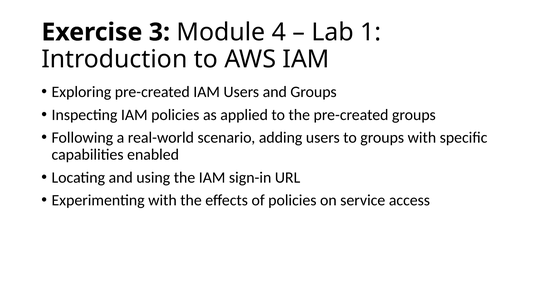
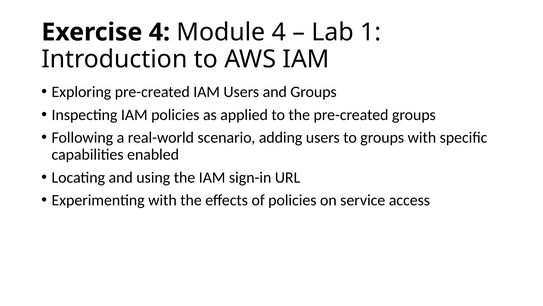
Exercise 3: 3 -> 4
